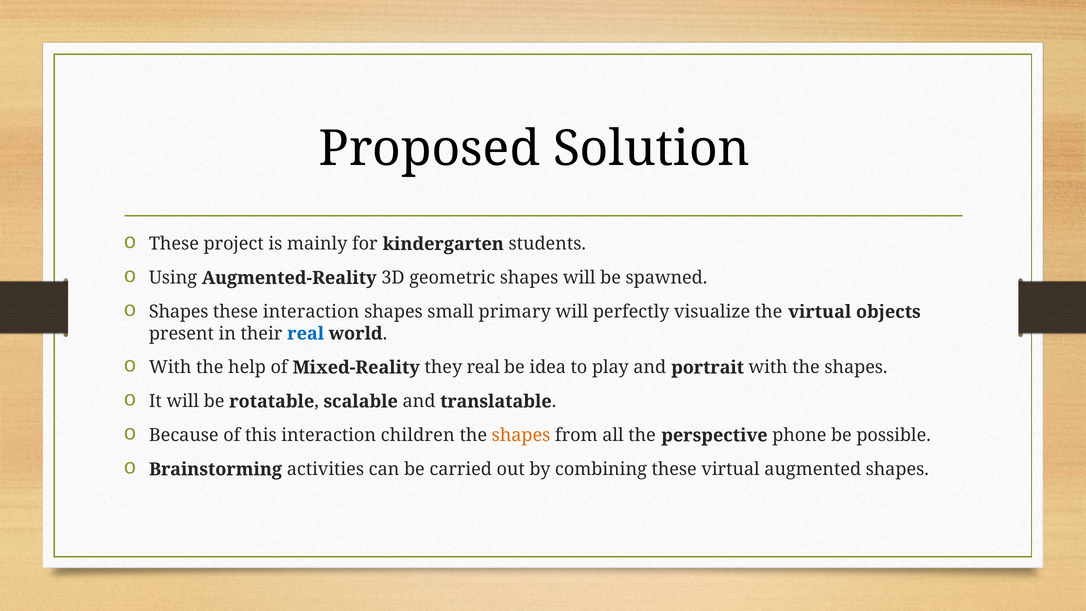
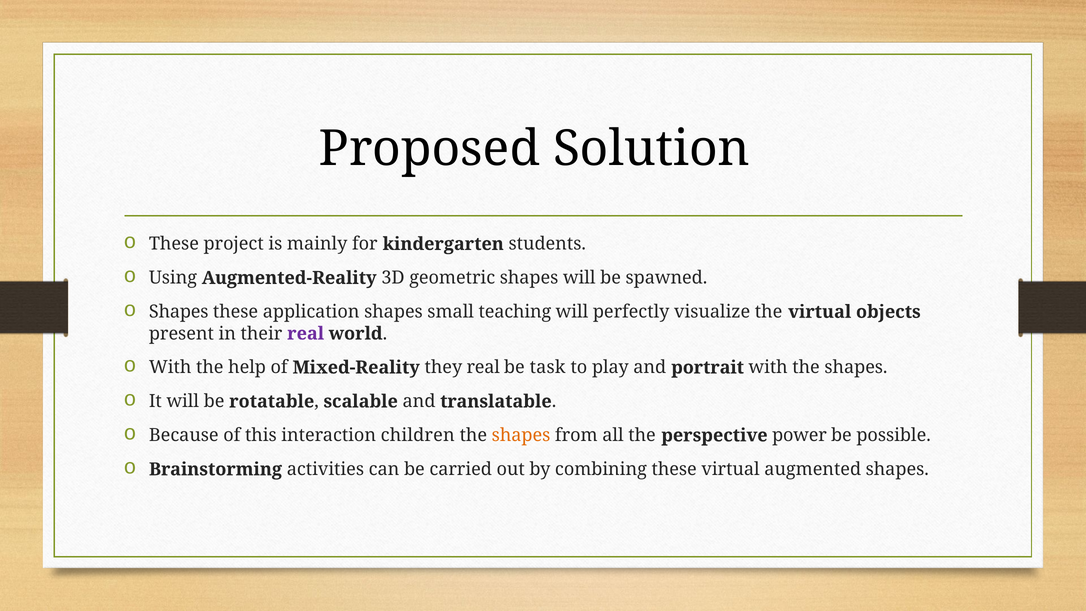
these interaction: interaction -> application
primary: primary -> teaching
real at (306, 334) colour: blue -> purple
idea: idea -> task
phone: phone -> power
